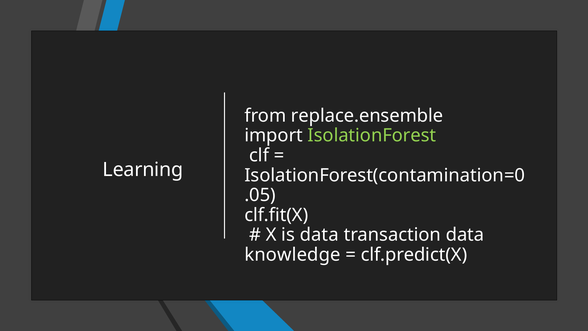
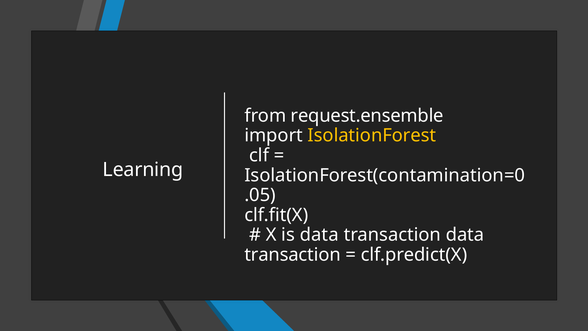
replace.ensemble: replace.ensemble -> request.ensemble
IsolationForest colour: light green -> yellow
knowledge at (292, 255): knowledge -> transaction
